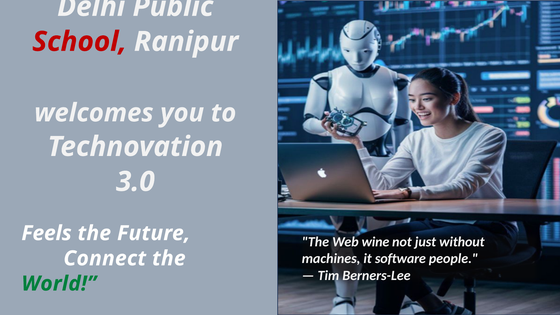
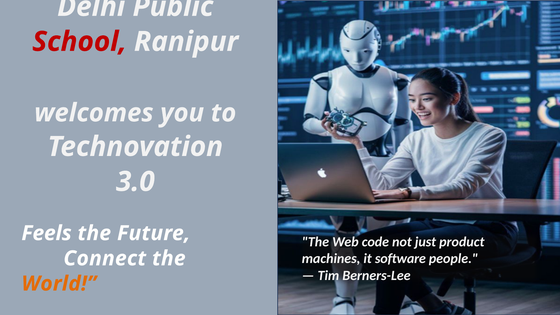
wine: wine -> code
without: without -> product
World colour: green -> orange
